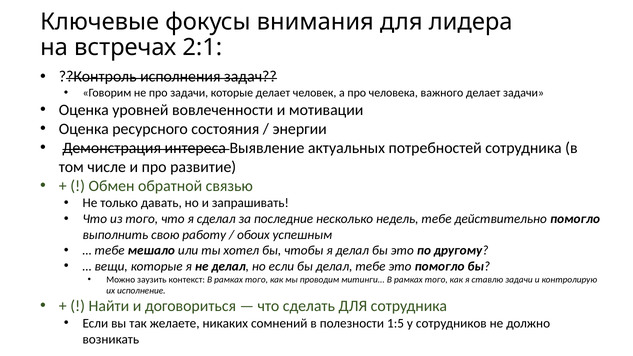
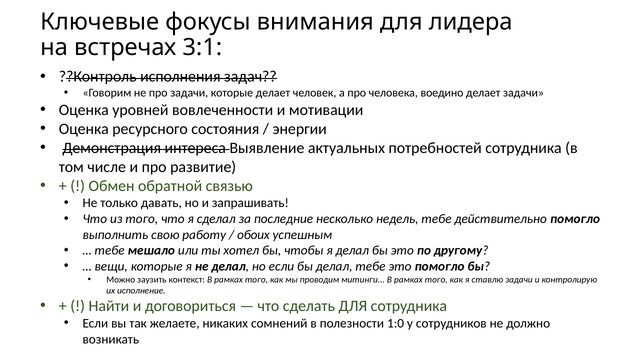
2:1: 2:1 -> 3:1
важного: важного -> воедино
1:5: 1:5 -> 1:0
